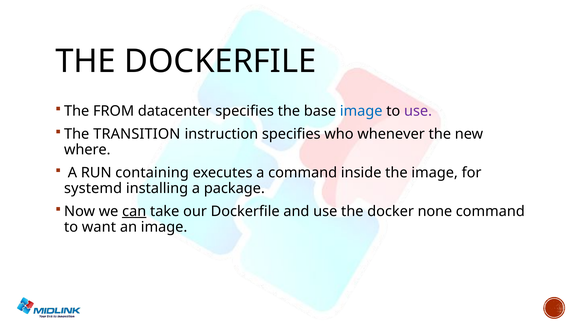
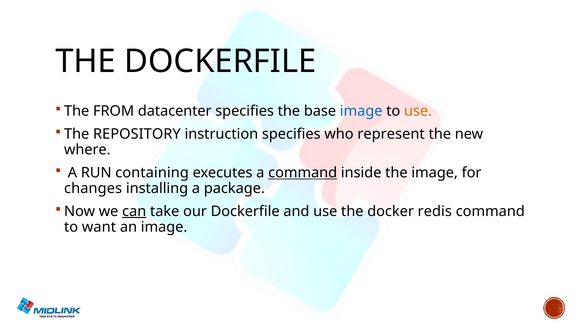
use at (418, 111) colour: purple -> orange
TRANSITION: TRANSITION -> REPOSITORY
whenever: whenever -> represent
command at (303, 173) underline: none -> present
systemd: systemd -> changes
none: none -> redis
